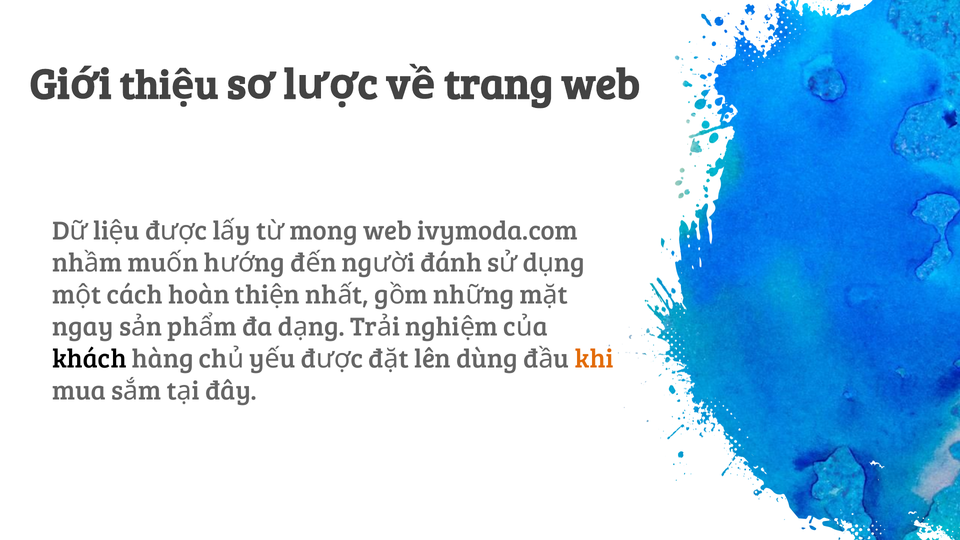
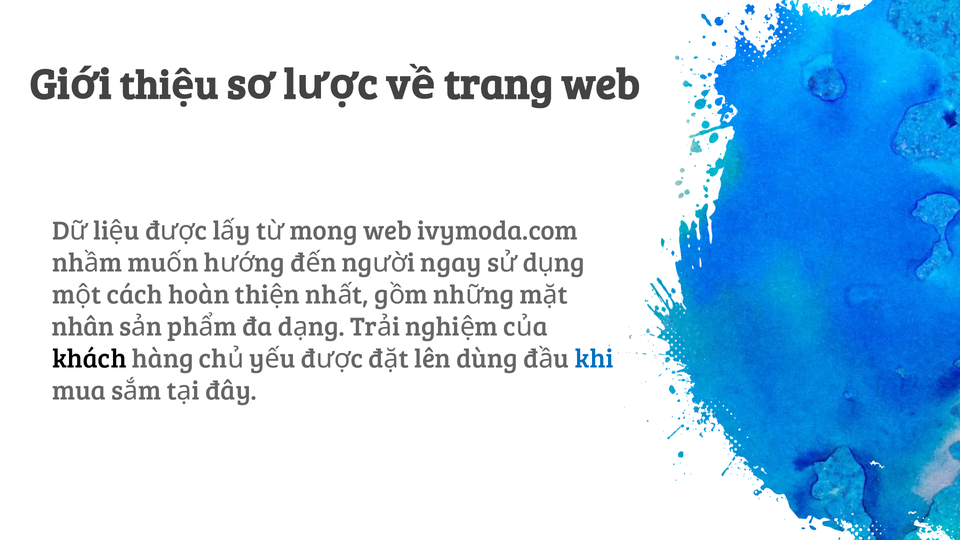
đánh: đánh -> ngay
ngay: ngay -> nhân
khi colour: orange -> blue
